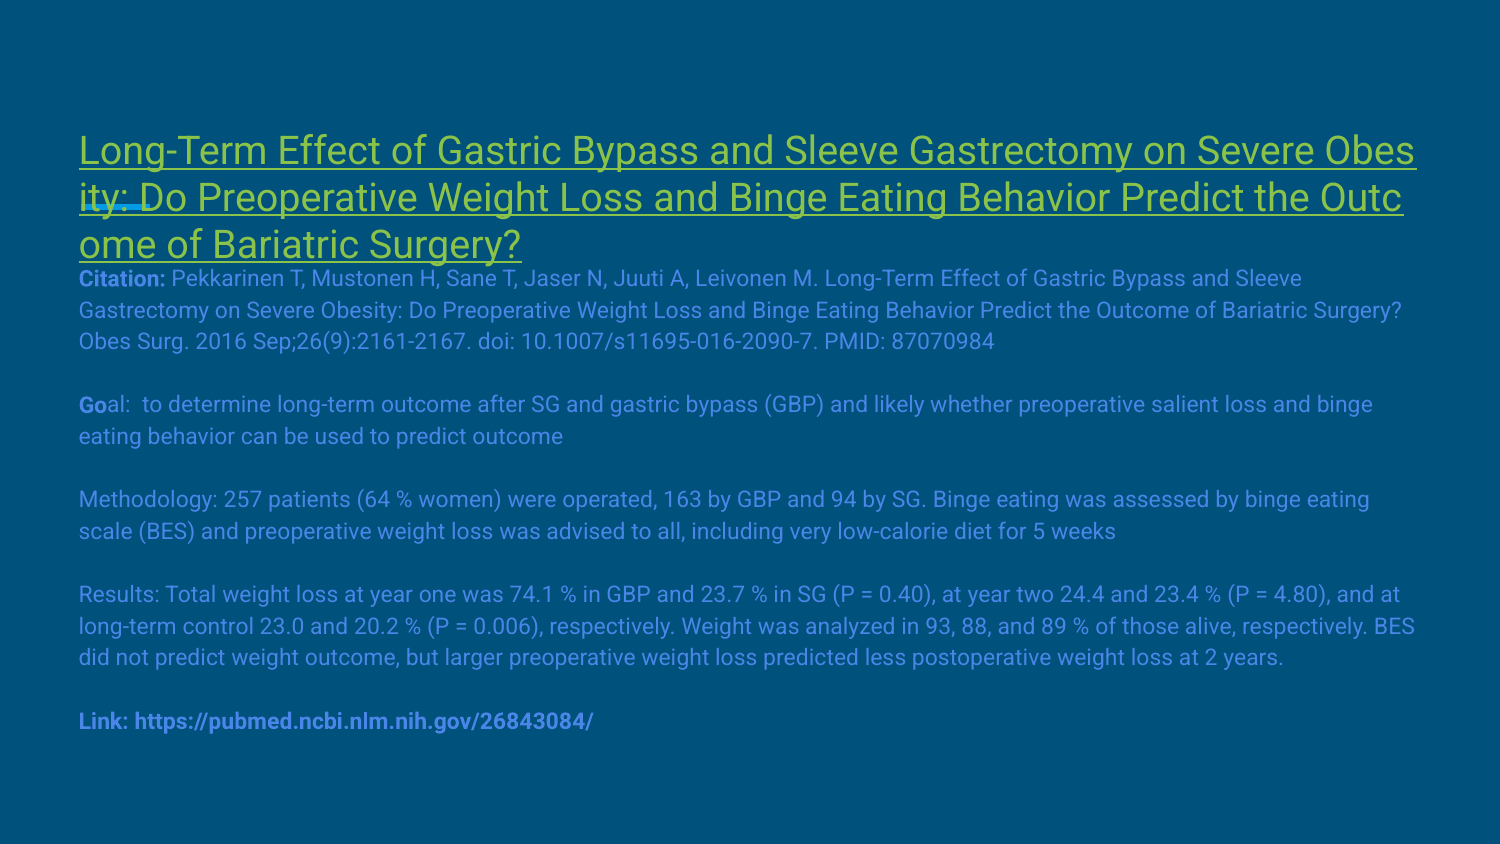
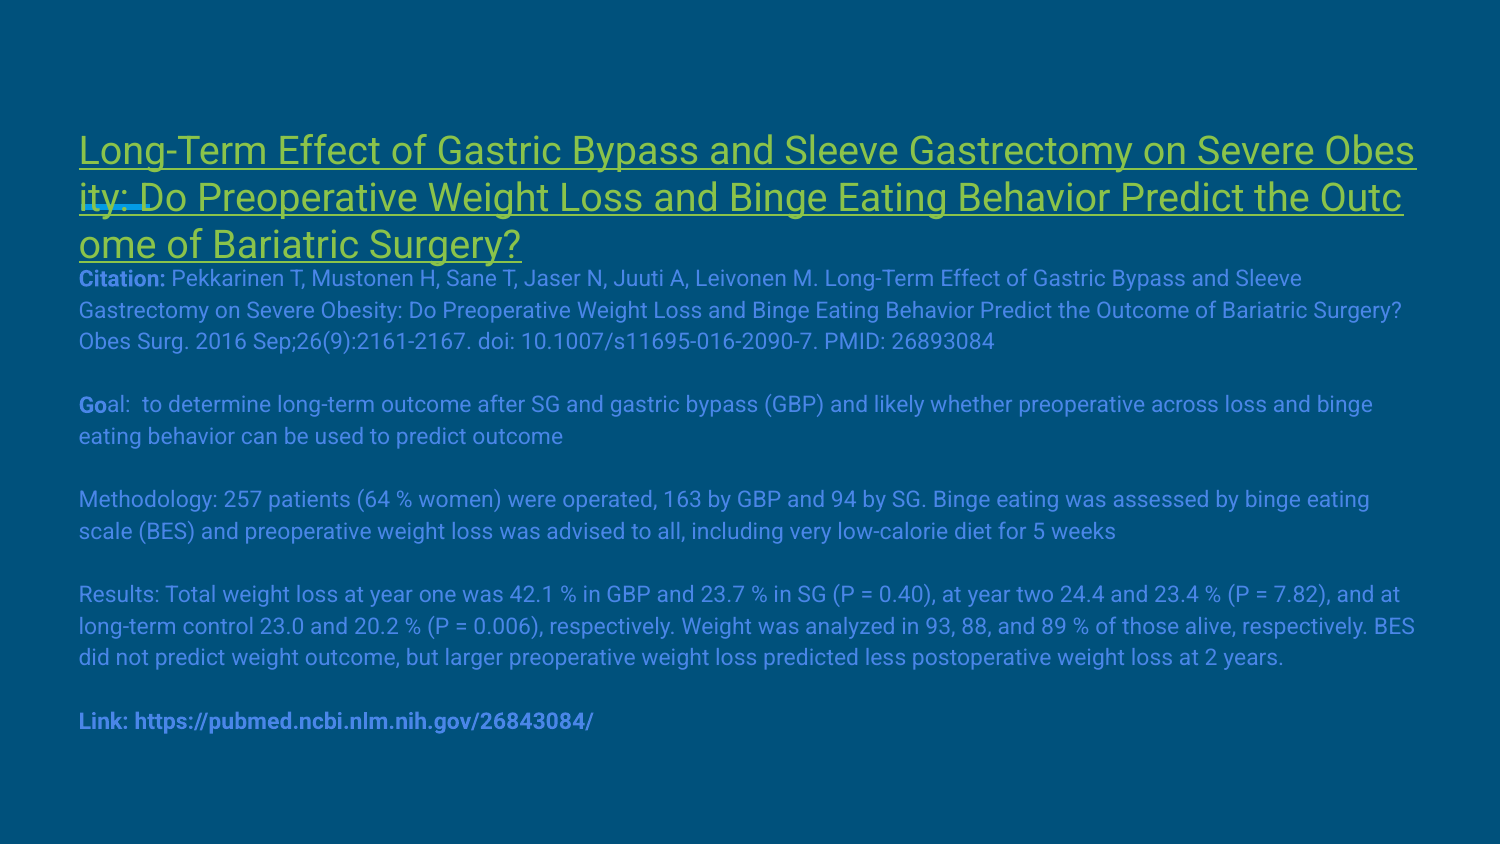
87070984: 87070984 -> 26893084
salient: salient -> across
74.1: 74.1 -> 42.1
4.80: 4.80 -> 7.82
